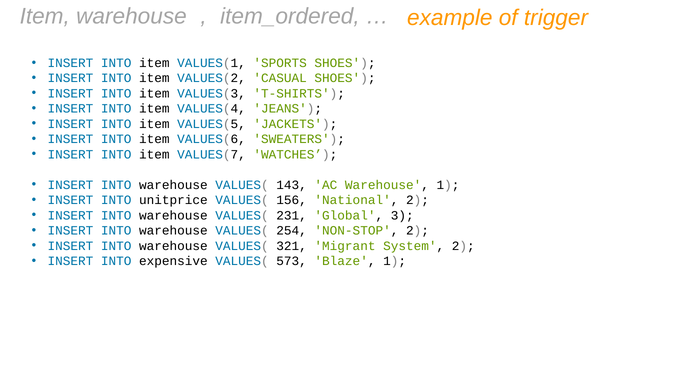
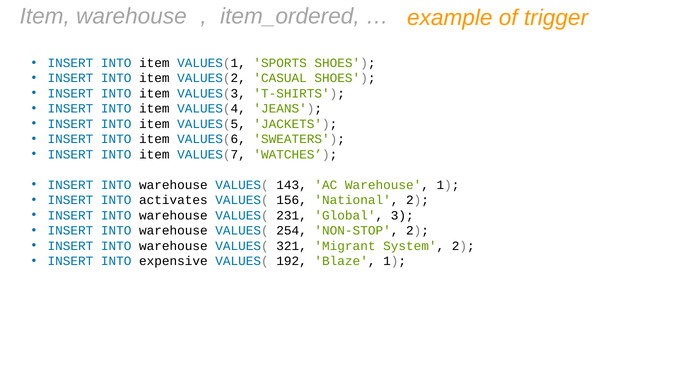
unitprice: unitprice -> activates
573: 573 -> 192
